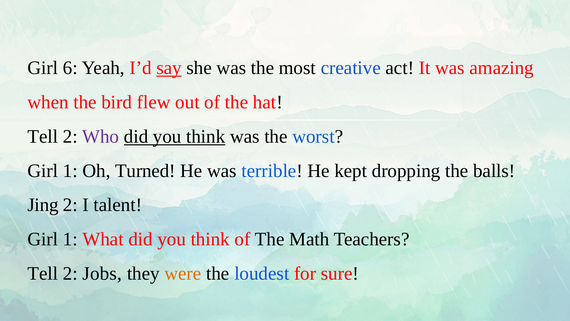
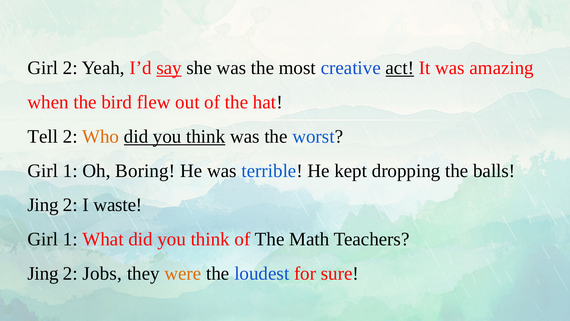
Girl 6: 6 -> 2
act underline: none -> present
Who colour: purple -> orange
Turned: Turned -> Boring
talent: talent -> waste
Tell at (43, 273): Tell -> Jing
